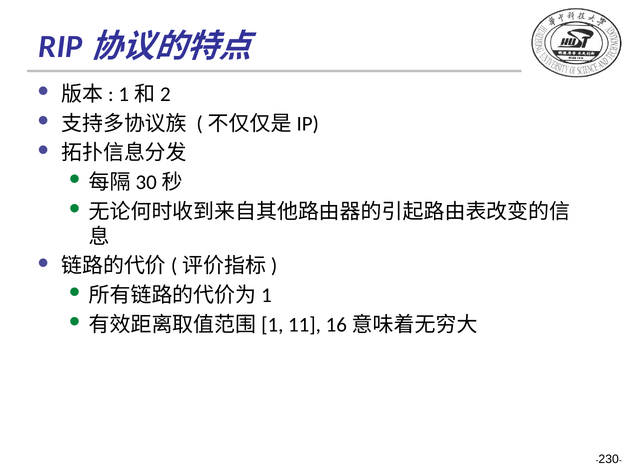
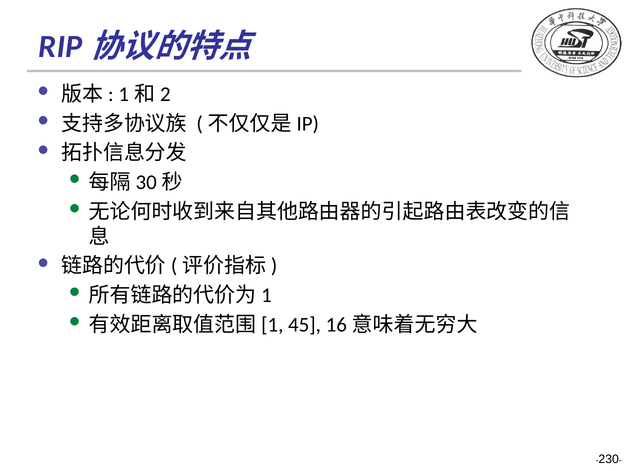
11: 11 -> 45
